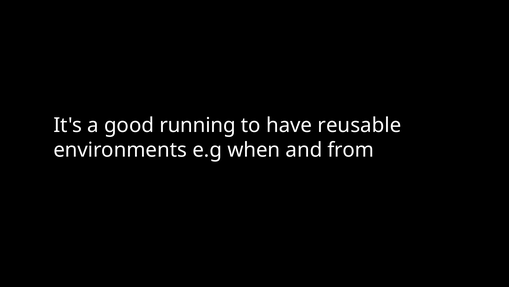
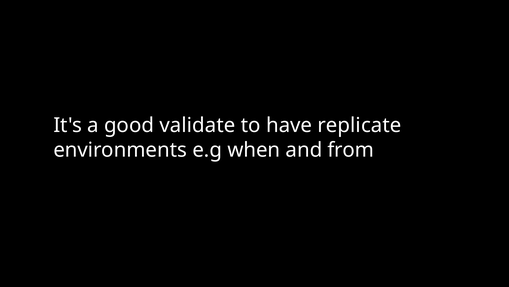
running: running -> validate
reusable: reusable -> replicate
